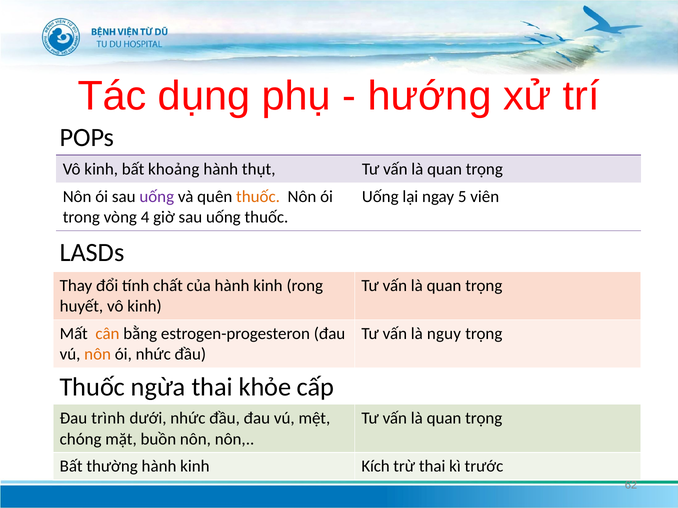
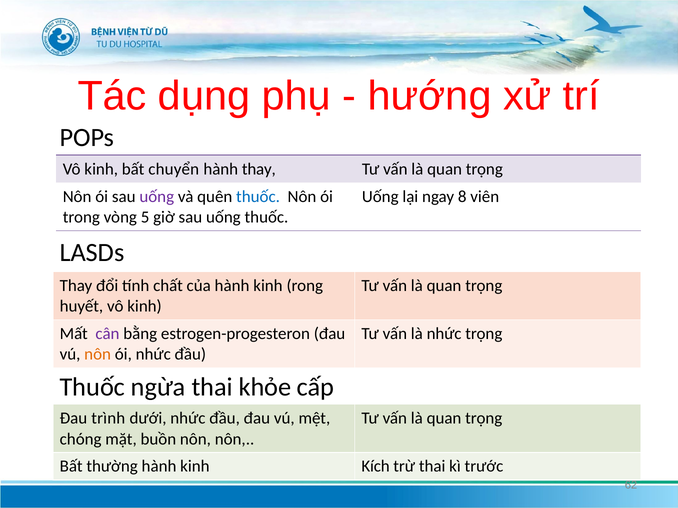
khoảng: khoảng -> chuyển
hành thụt: thụt -> thay
thuốc at (258, 197) colour: orange -> blue
5: 5 -> 8
4: 4 -> 5
cân colour: orange -> purple
là nguy: nguy -> nhức
